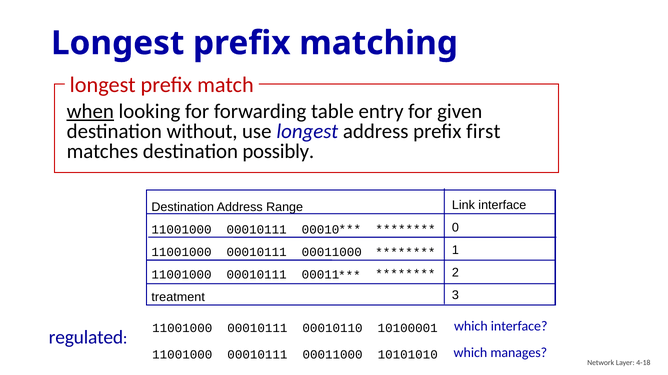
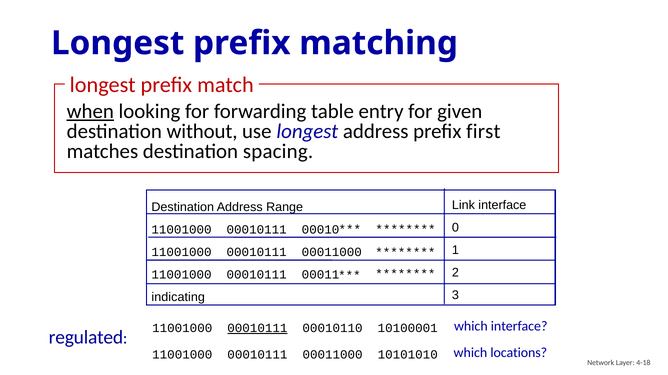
possibly: possibly -> spacing
treatment: treatment -> indicating
00010111 at (257, 329) underline: none -> present
manages: manages -> locations
